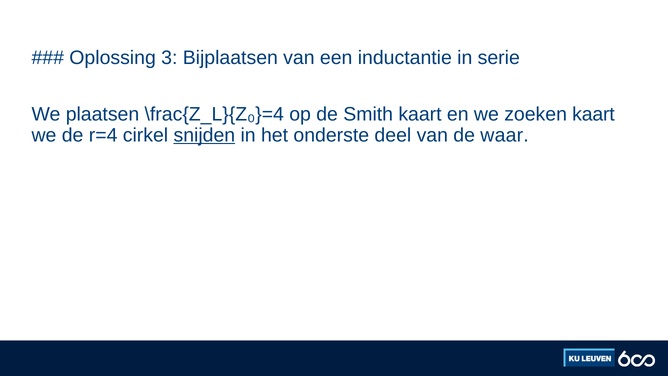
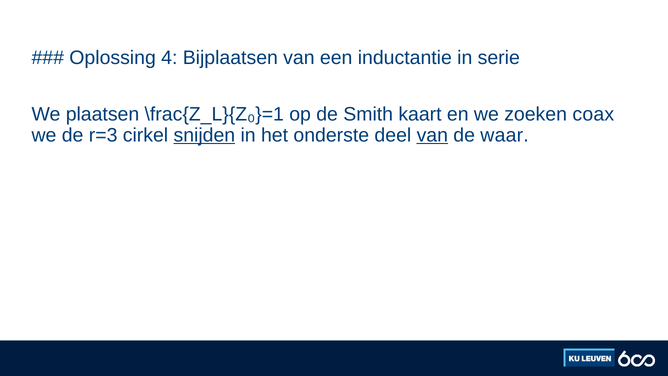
3: 3 -> 4
\frac{Z_L}{Z₀}=4: \frac{Z_L}{Z₀}=4 -> \frac{Z_L}{Z₀}=1
zoeken kaart: kaart -> coax
r=4: r=4 -> r=3
van at (432, 135) underline: none -> present
